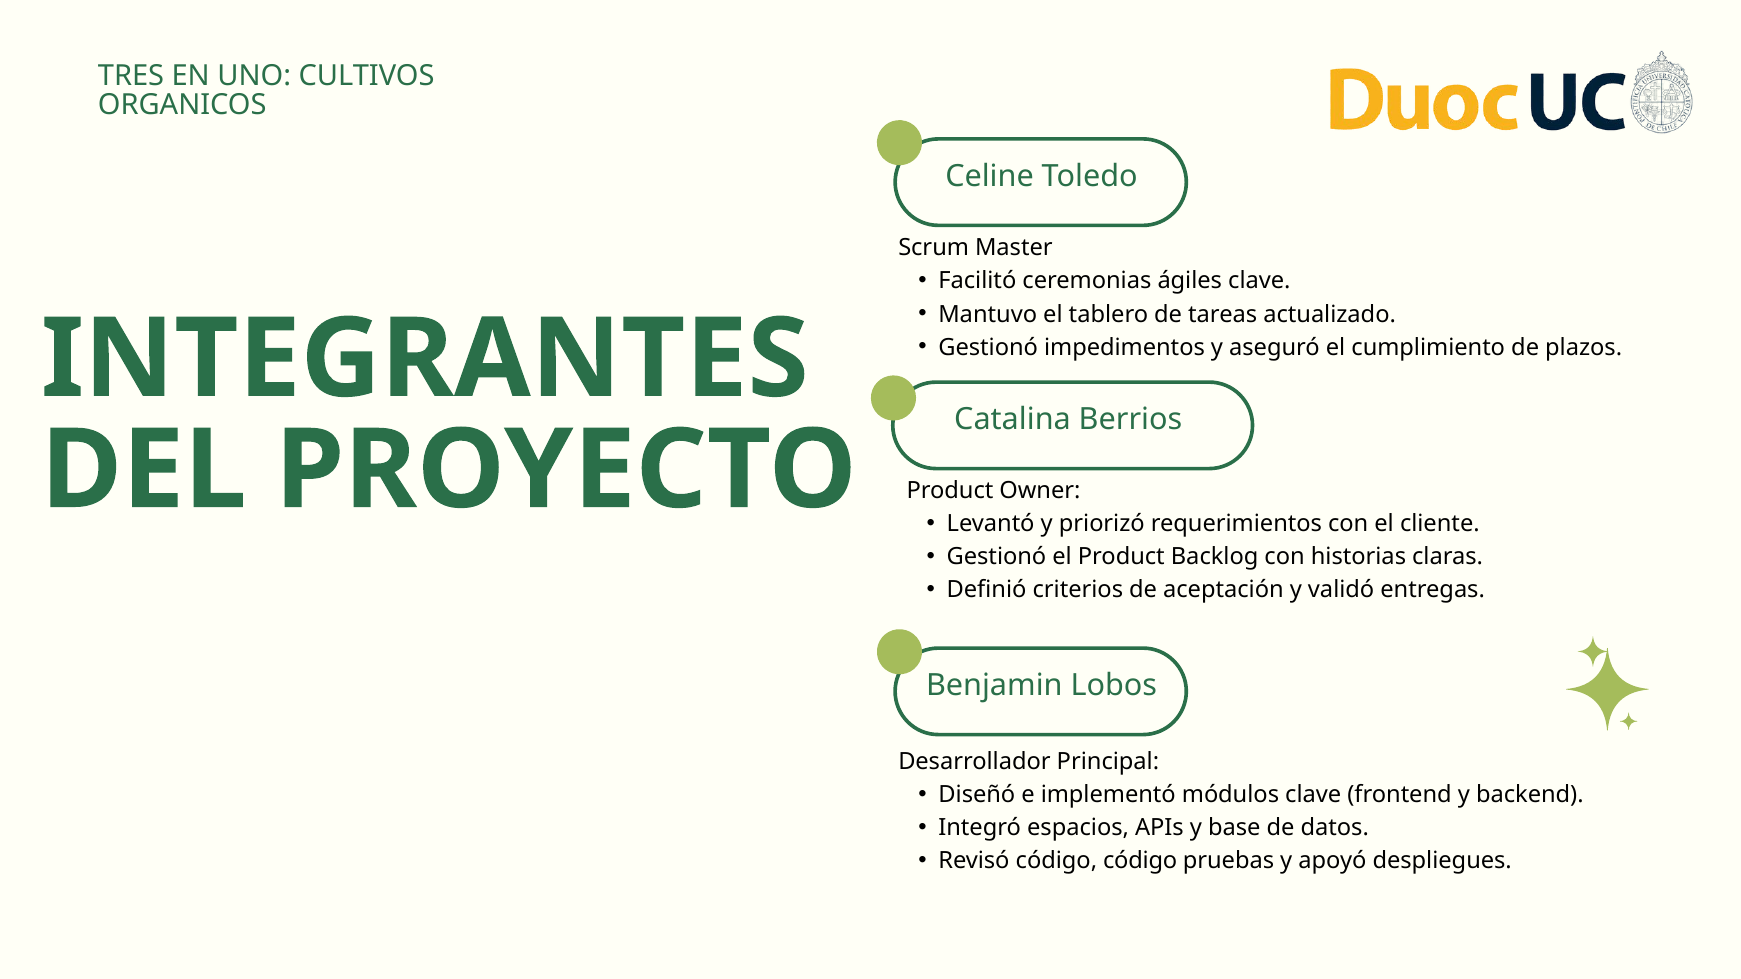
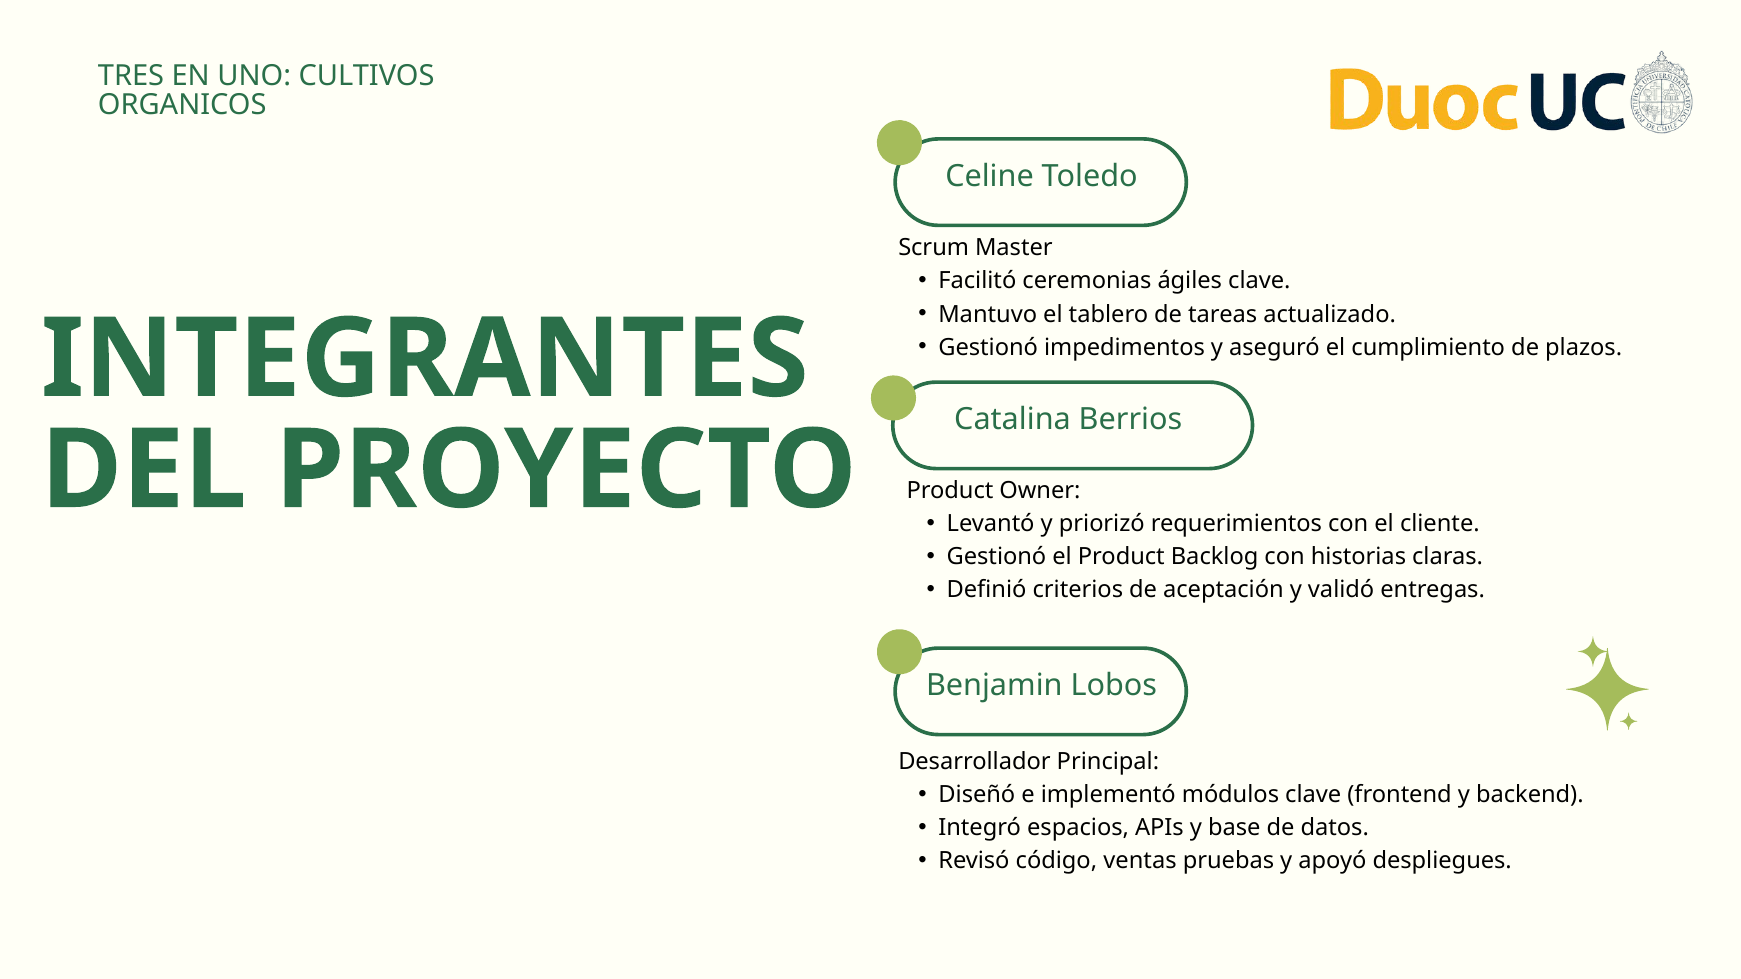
código código: código -> ventas
